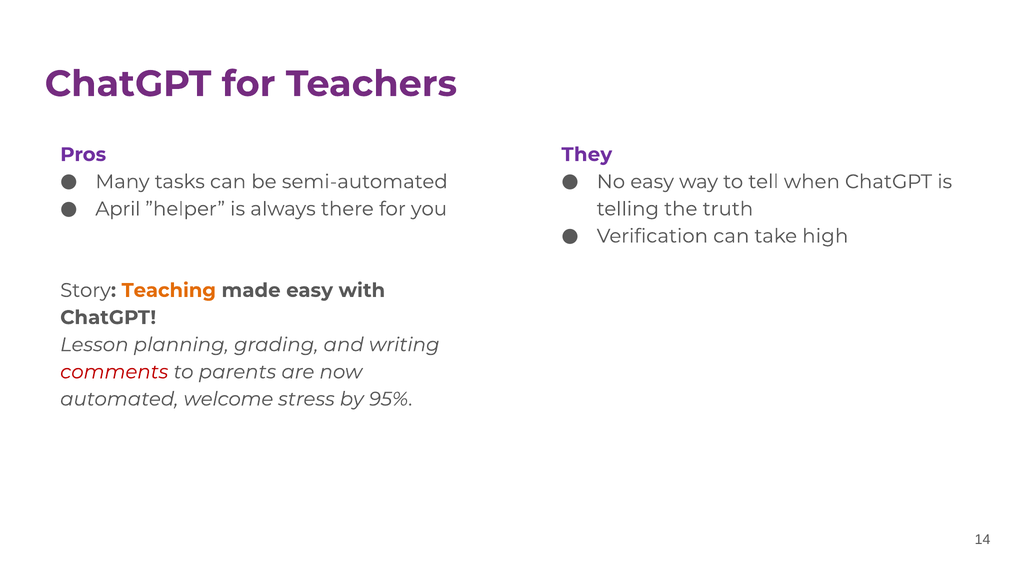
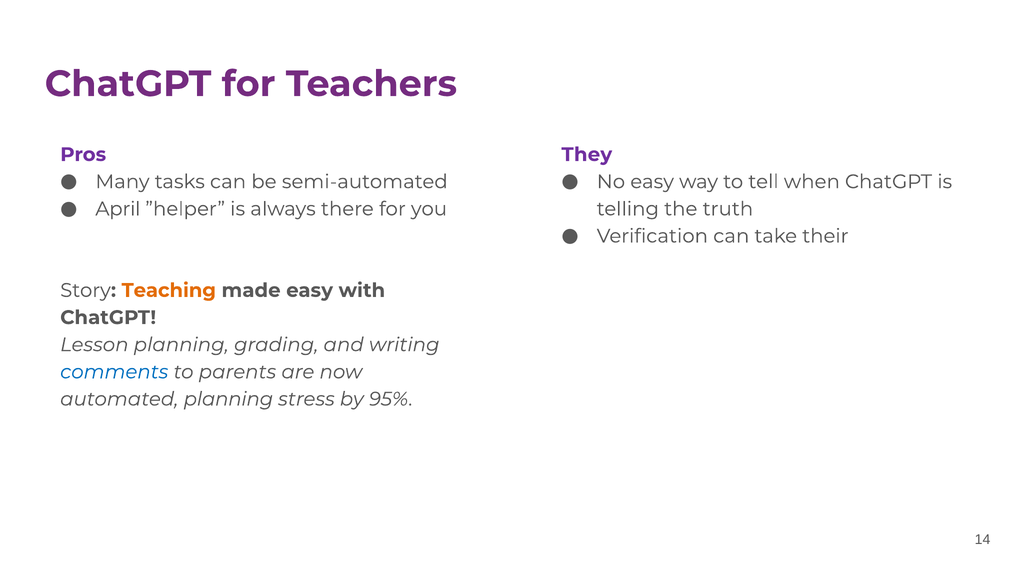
high: high -> their
comments colour: red -> blue
automated welcome: welcome -> planning
